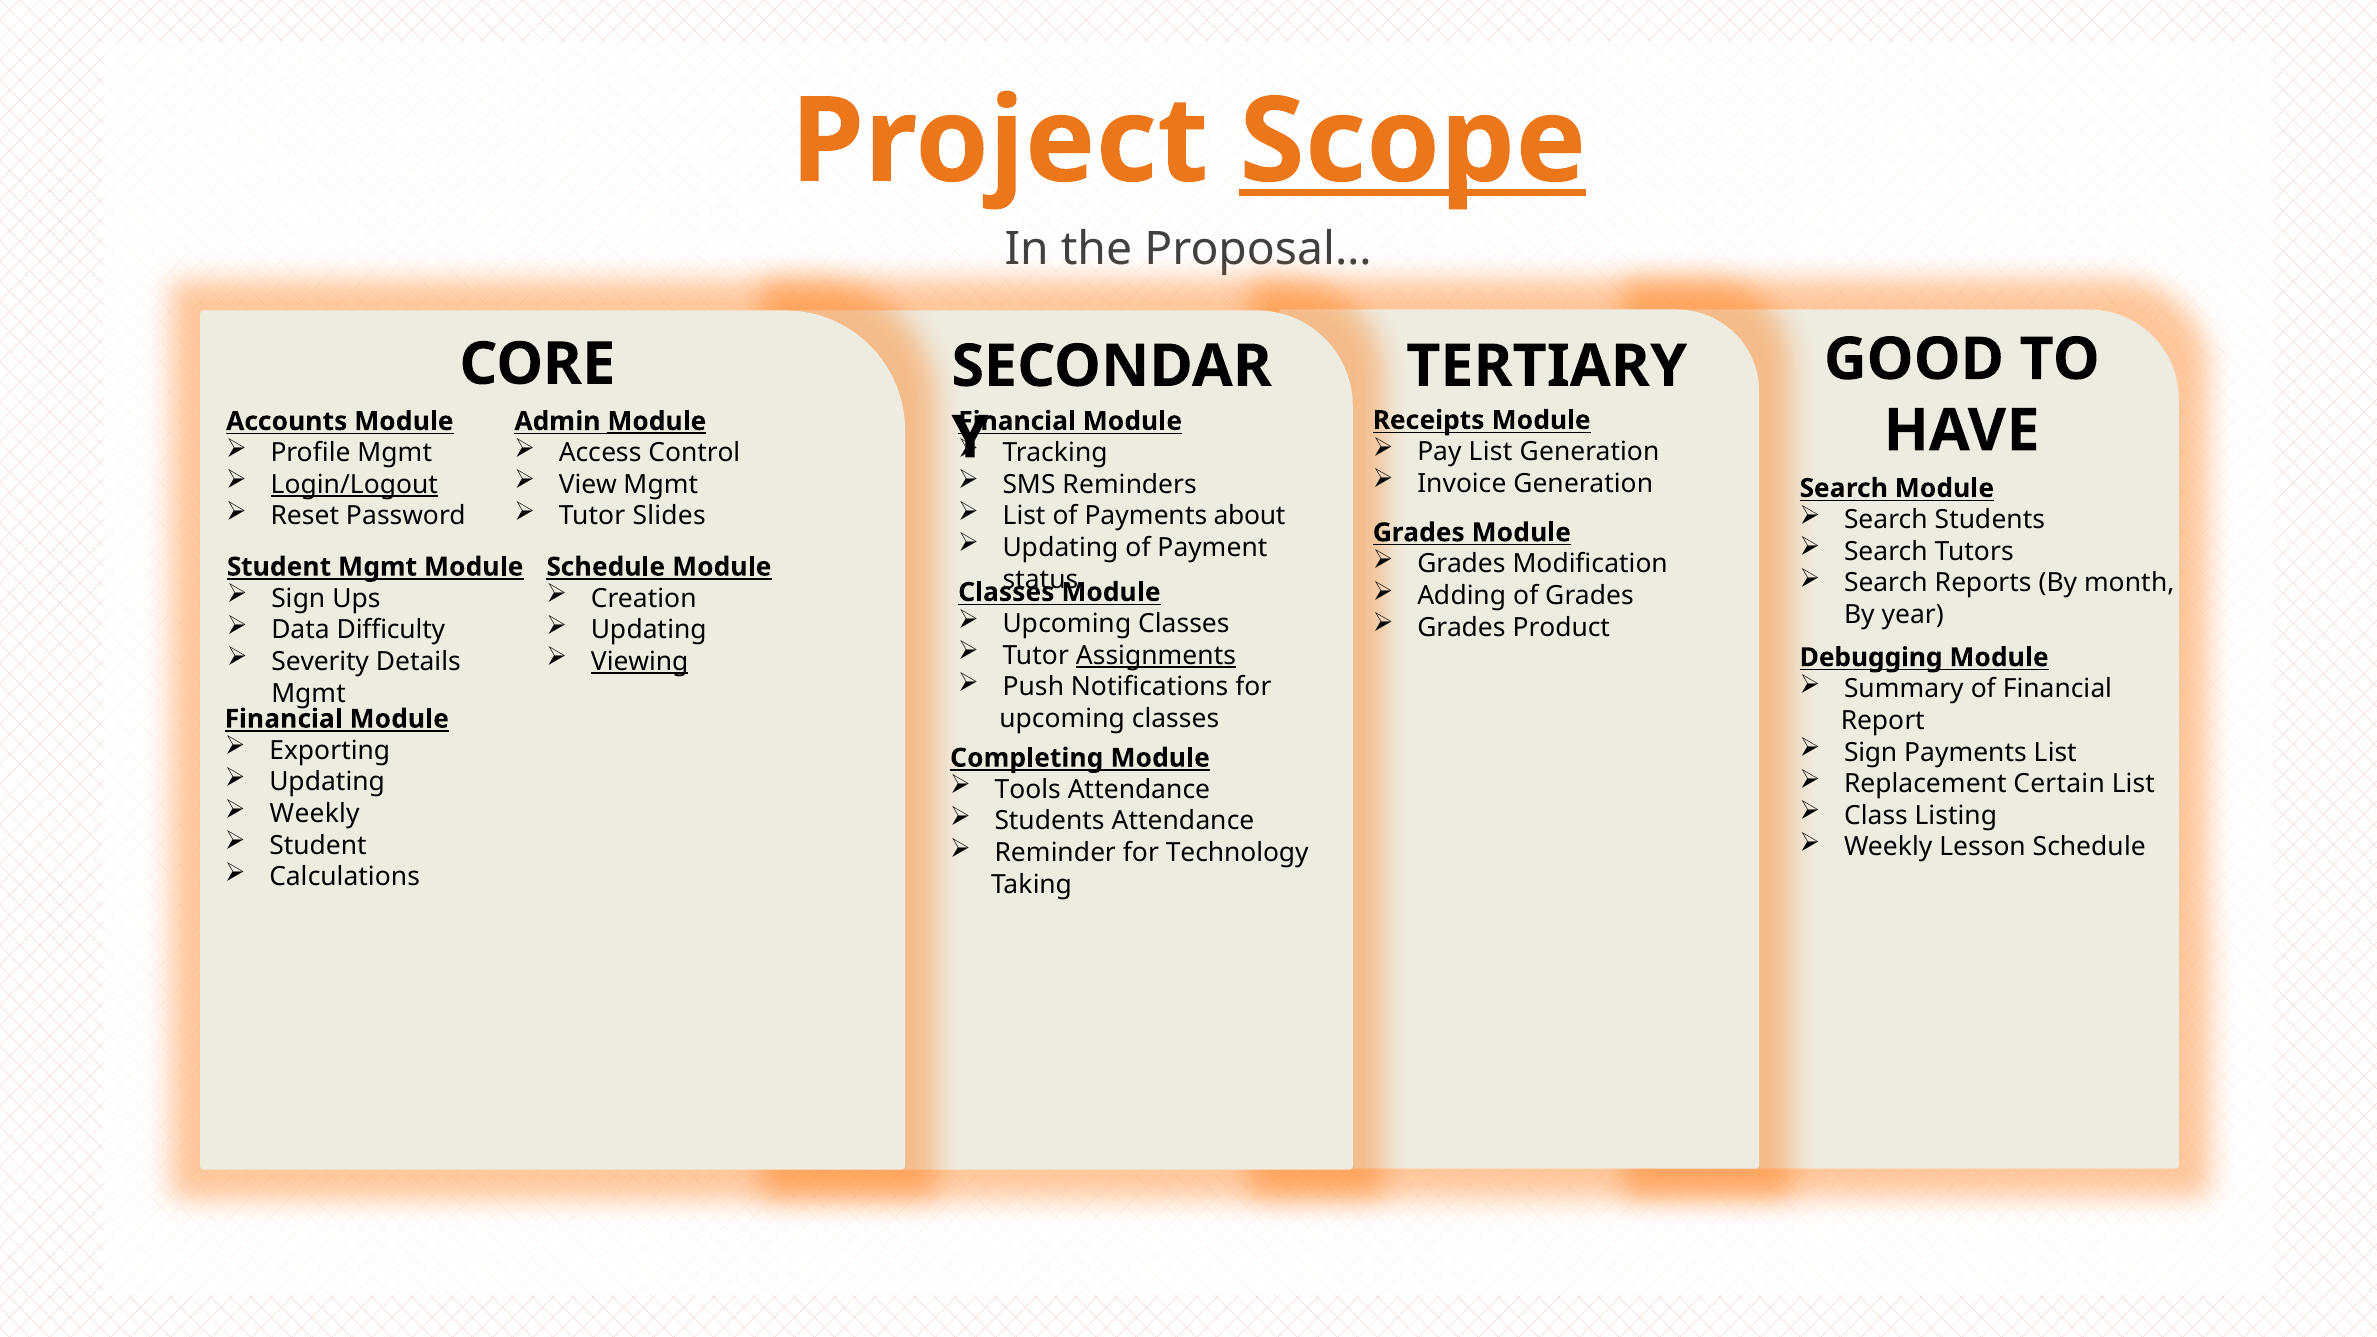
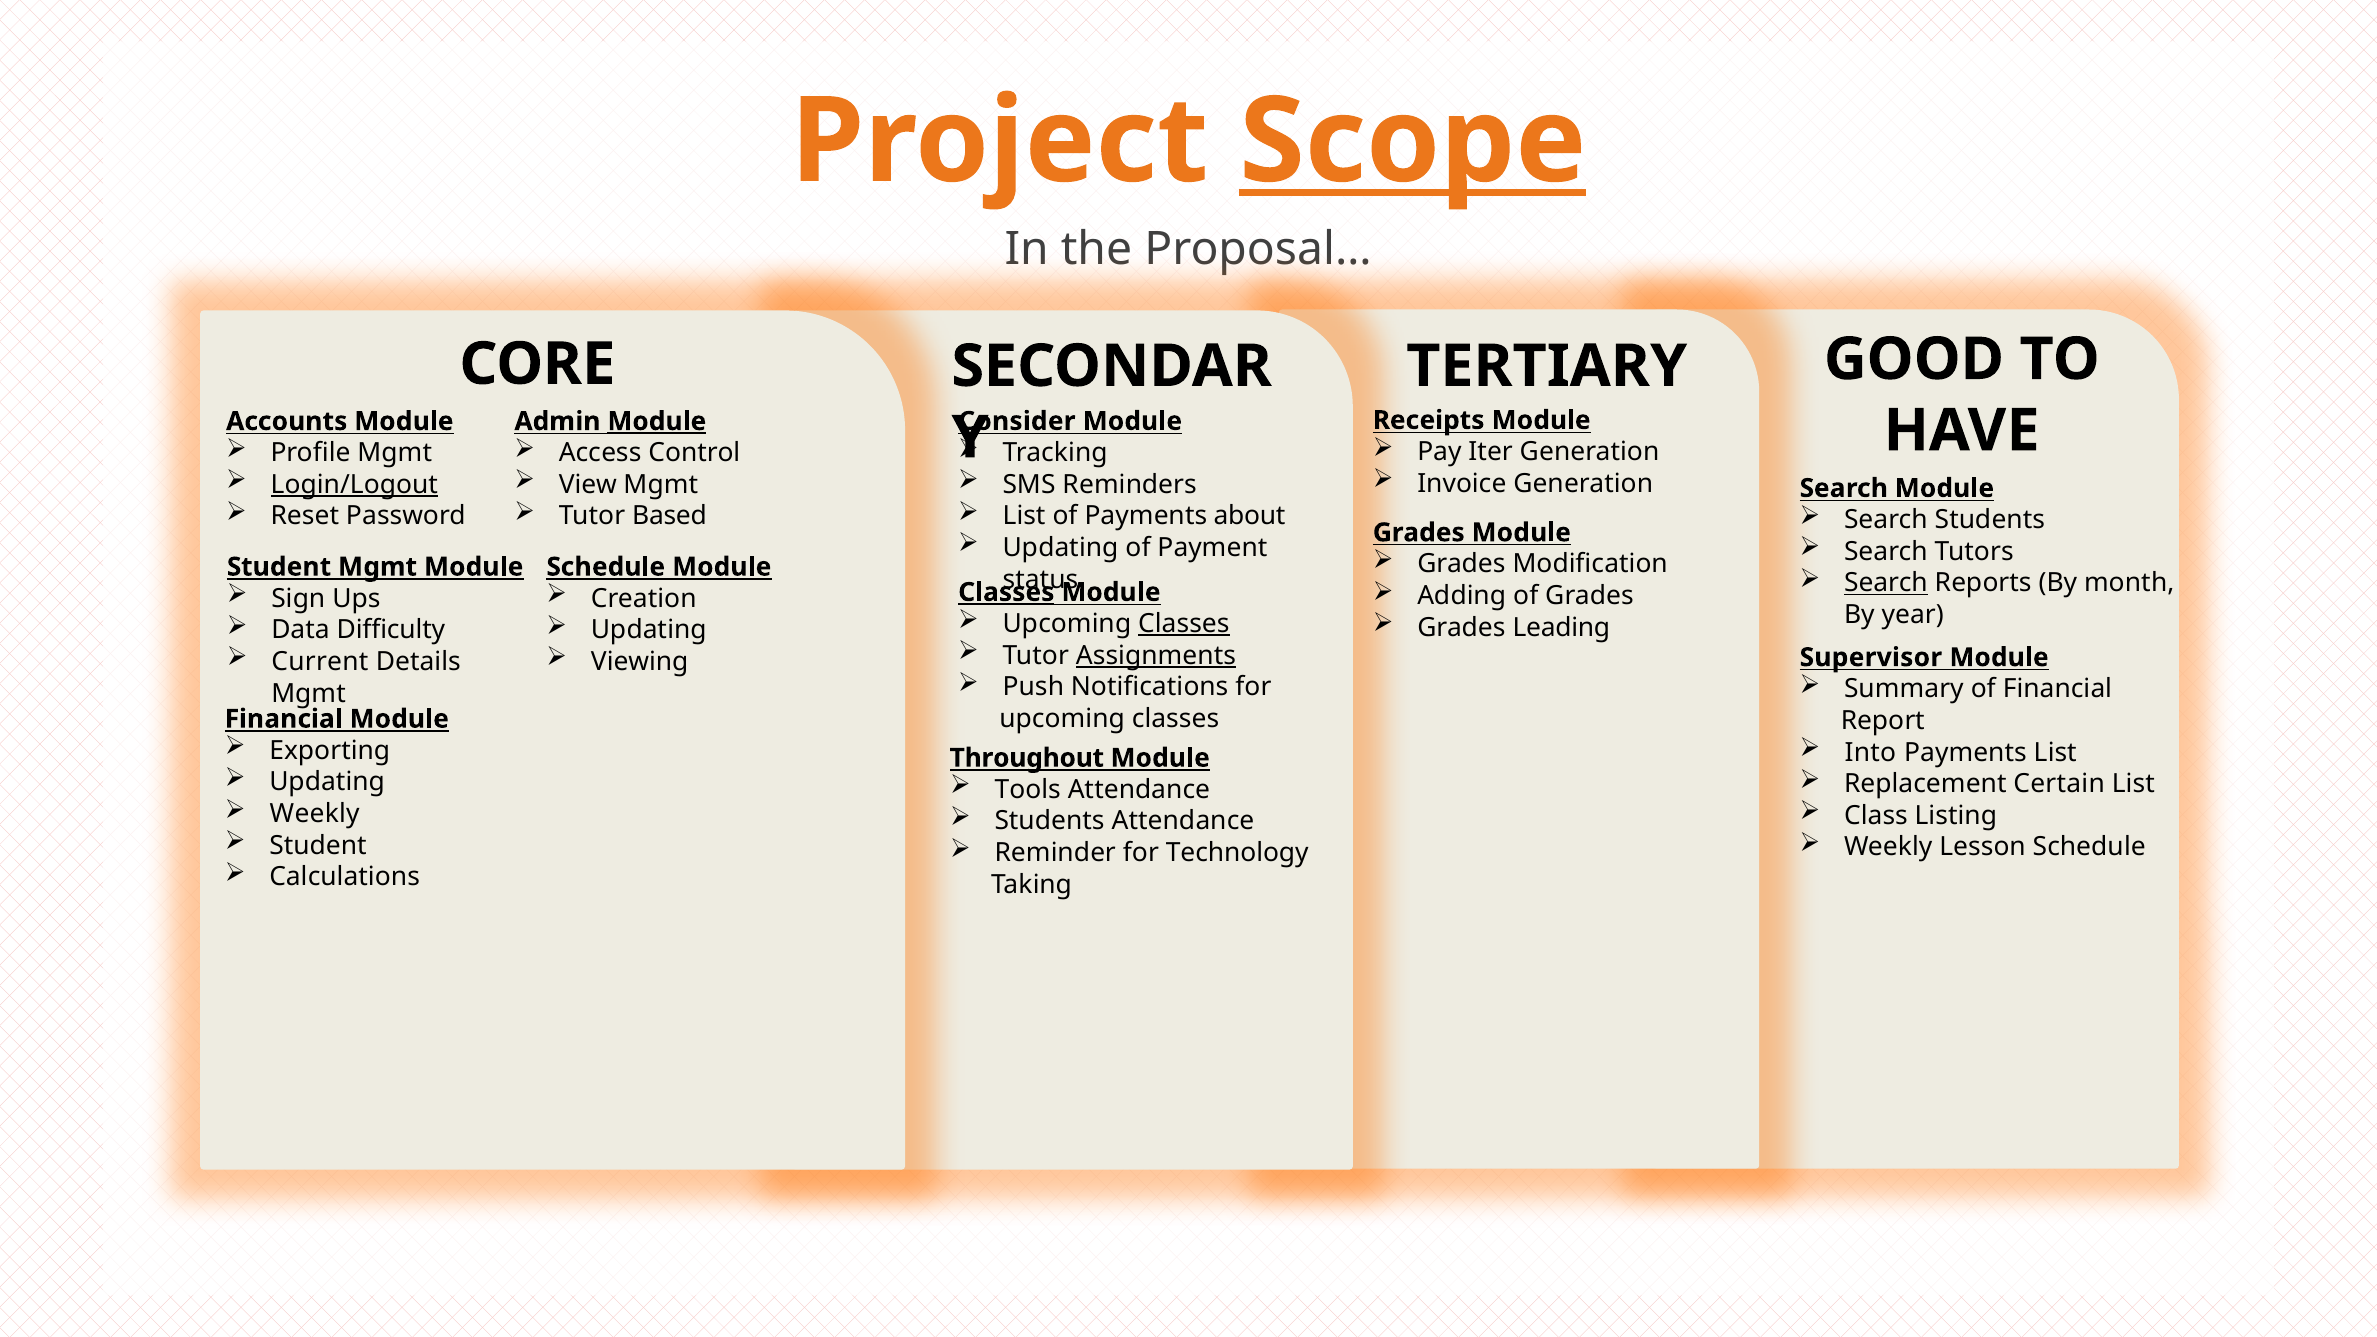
Financial at (1017, 421): Financial -> Consider
Pay List: List -> Iter
Slides: Slides -> Based
Search at (1886, 583) underline: none -> present
Classes at (1006, 592) underline: none -> present
Classes at (1184, 624) underline: none -> present
Product: Product -> Leading
Severity: Severity -> Current
Viewing underline: present -> none
Debugging: Debugging -> Supervisor
Sign at (1871, 752): Sign -> Into
Completing: Completing -> Throughout
